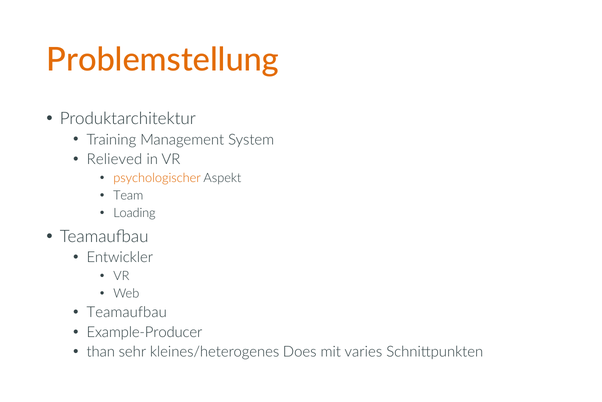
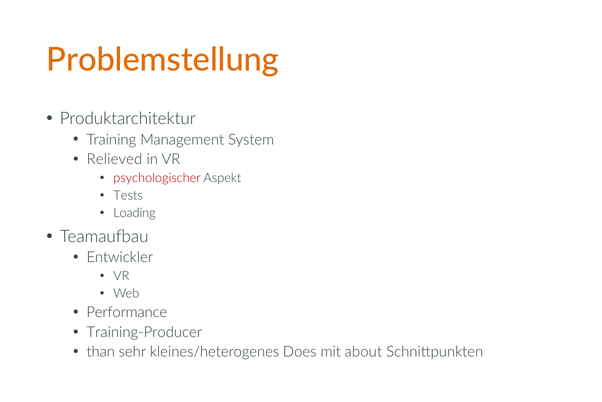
psychologischer colour: orange -> red
Team: Team -> Tests
Teamaufbau at (127, 312): Teamaufbau -> Performance
Example-Producer: Example-Producer -> Training-Producer
varies: varies -> about
